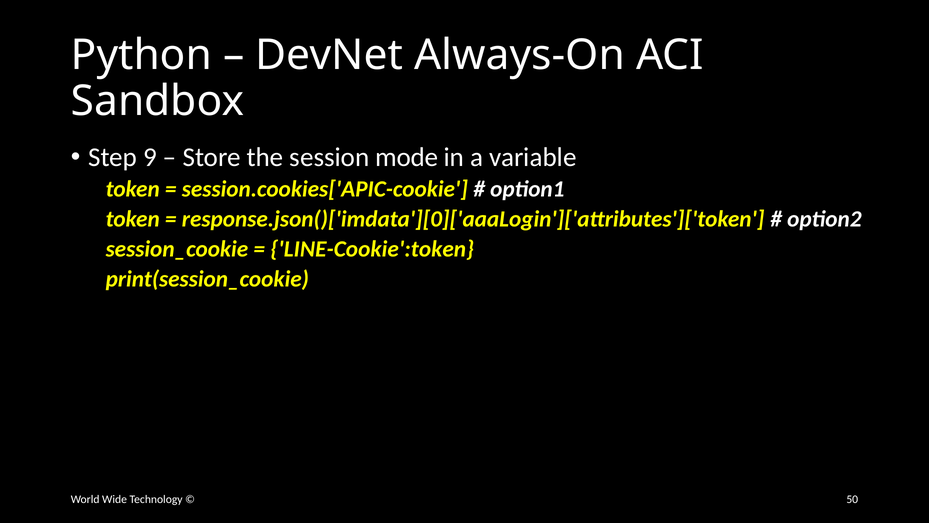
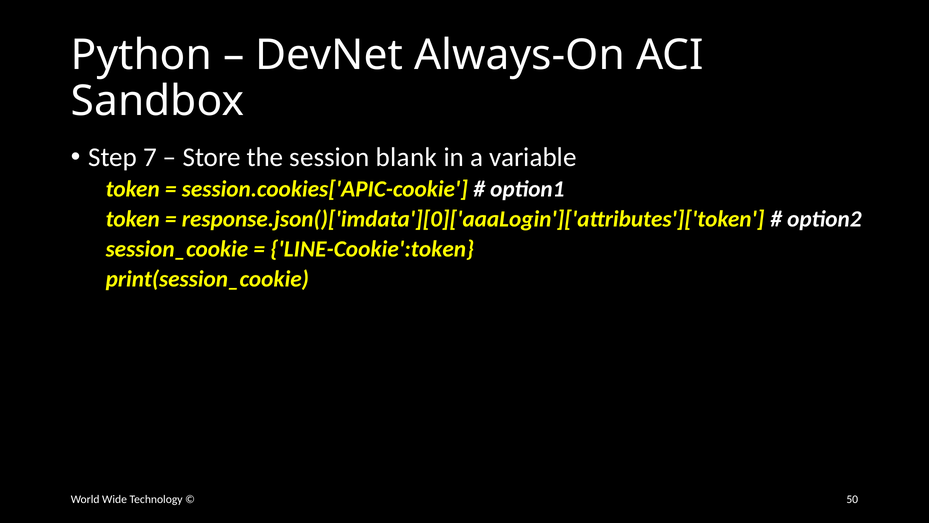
9: 9 -> 7
mode: mode -> blank
